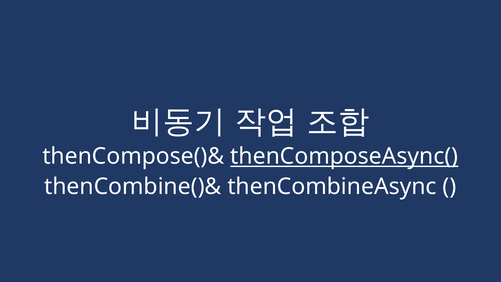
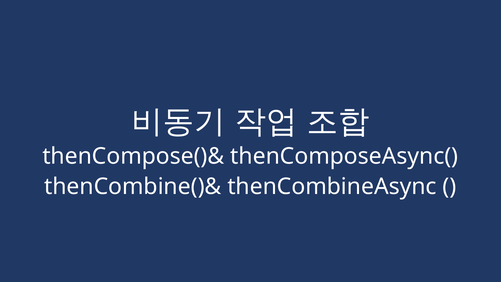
thenComposeAsync( underline: present -> none
